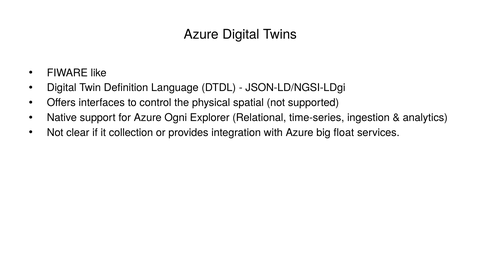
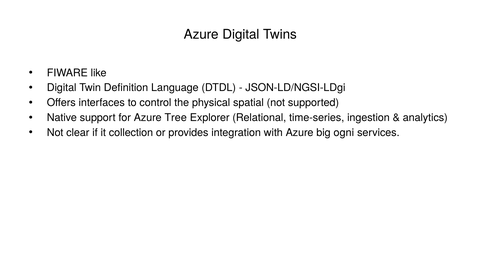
Ogni: Ogni -> Tree
float: float -> ogni
